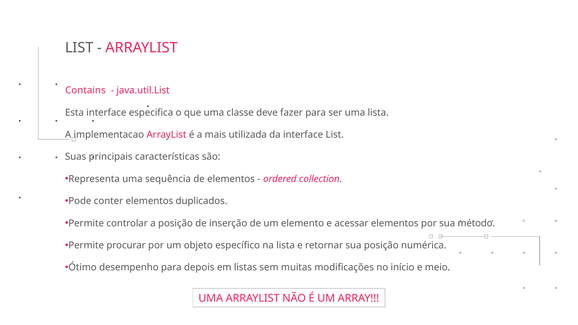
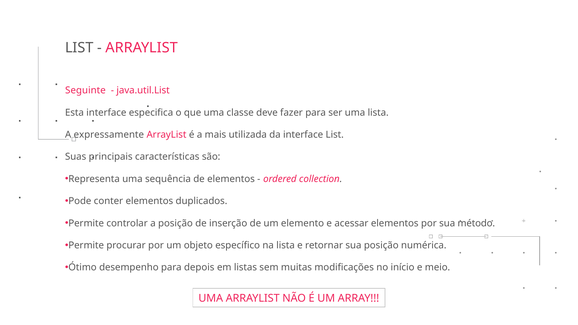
Contains: Contains -> Seguinte
implementacao: implementacao -> expressamente
